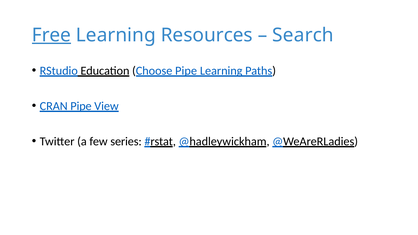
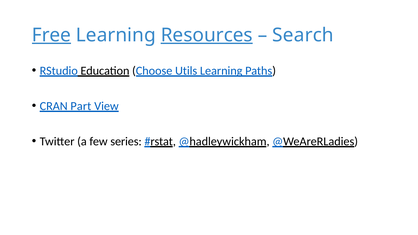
Resources underline: none -> present
Choose Pipe: Pipe -> Utils
CRAN Pipe: Pipe -> Part
